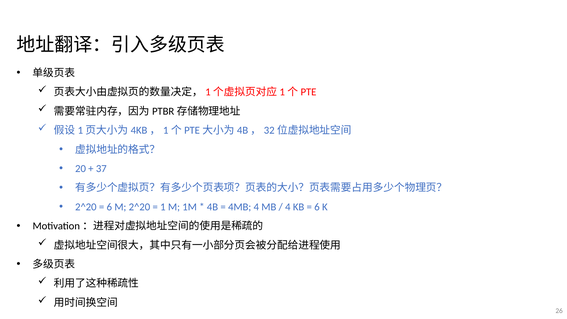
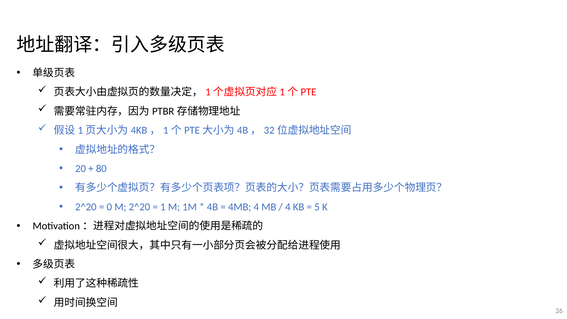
37: 37 -> 80
6 at (109, 207): 6 -> 0
6 at (317, 207): 6 -> 5
